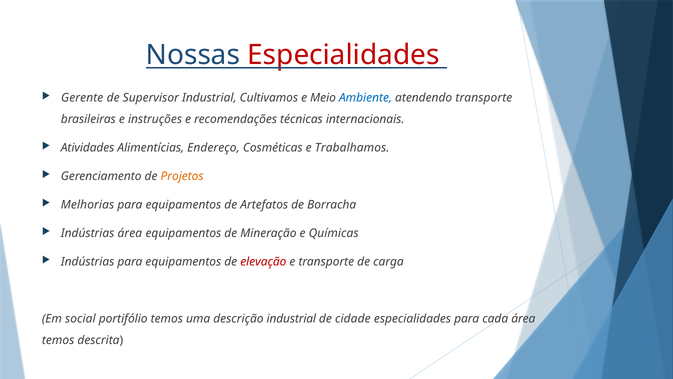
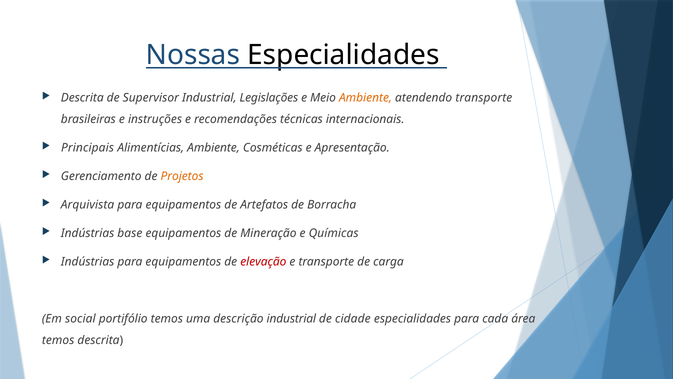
Especialidades at (343, 55) colour: red -> black
Gerente at (82, 98): Gerente -> Descrita
Cultivamos: Cultivamos -> Legislações
Ambiente at (366, 98) colour: blue -> orange
Atividades: Atividades -> Principais
Alimentícias Endereço: Endereço -> Ambiente
Trabalhamos: Trabalhamos -> Apresentação
Melhorias: Melhorias -> Arquivista
Indústrias área: área -> base
